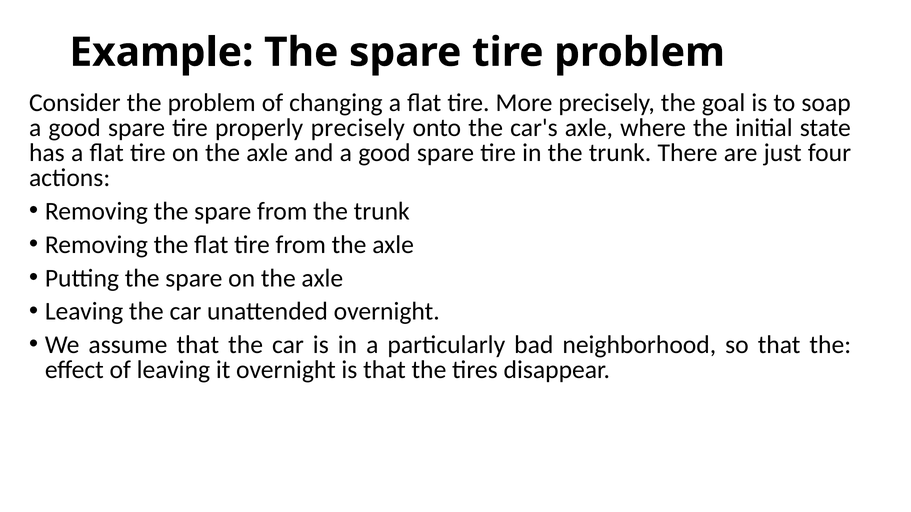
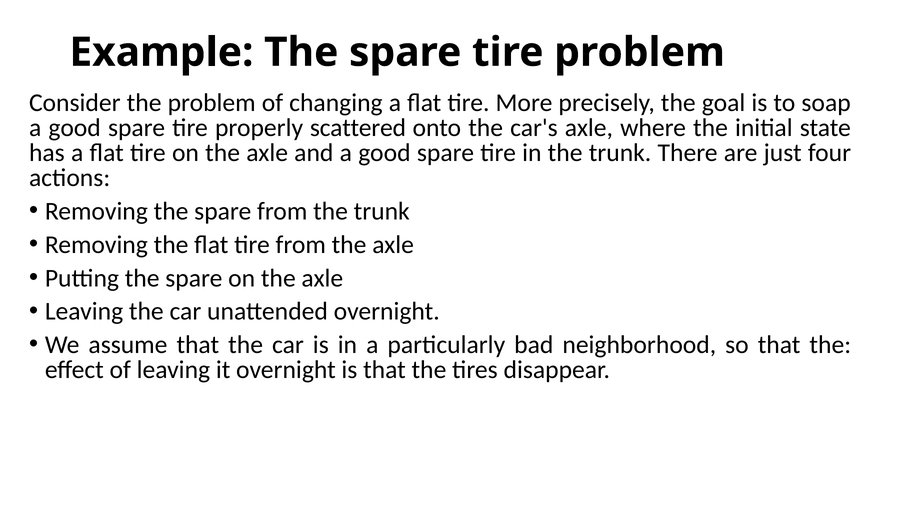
properly precisely: precisely -> scattered
